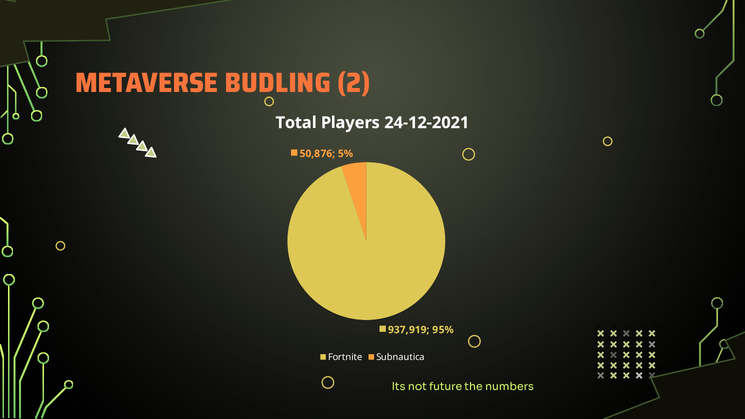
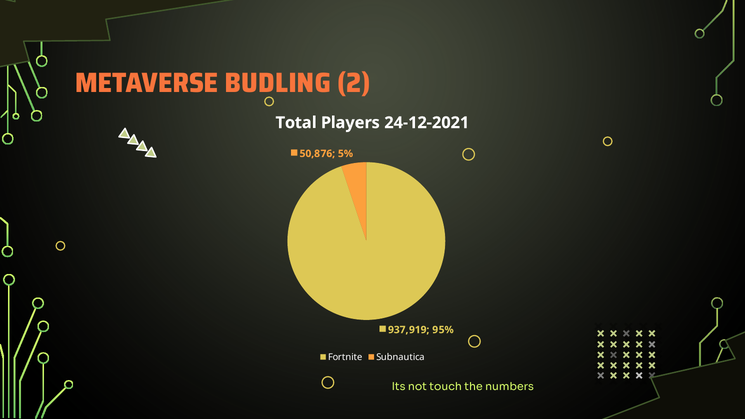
future: future -> touch
